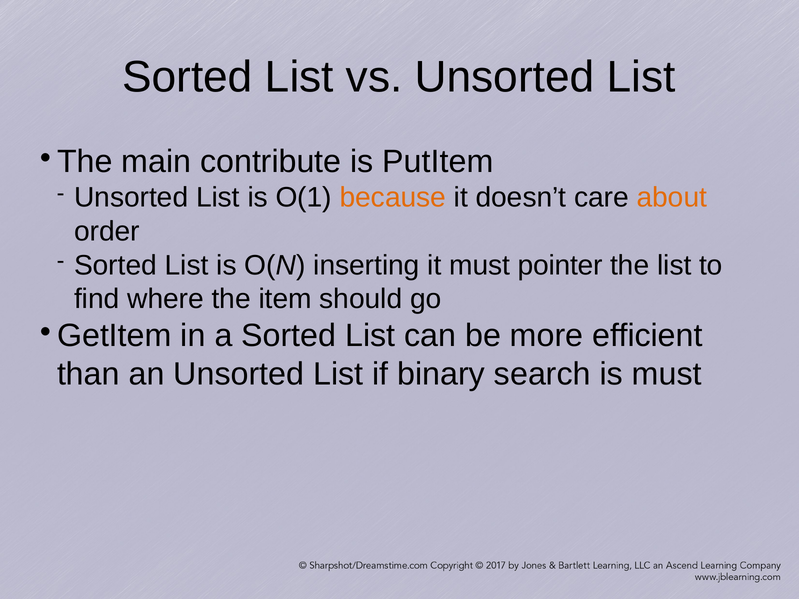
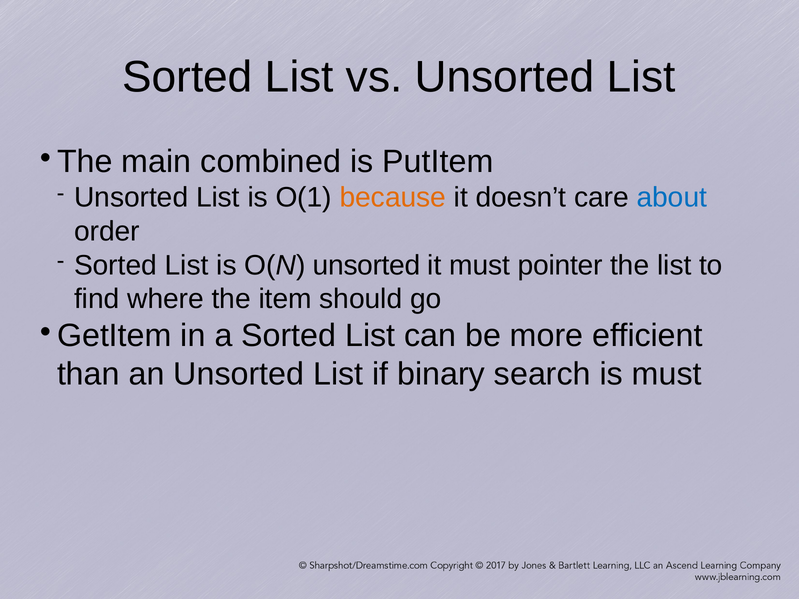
contribute: contribute -> combined
about colour: orange -> blue
O(N inserting: inserting -> unsorted
